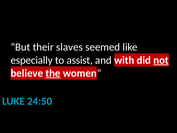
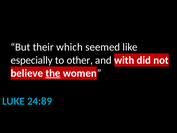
slaves: slaves -> which
assist: assist -> other
not underline: present -> none
24:50: 24:50 -> 24:89
